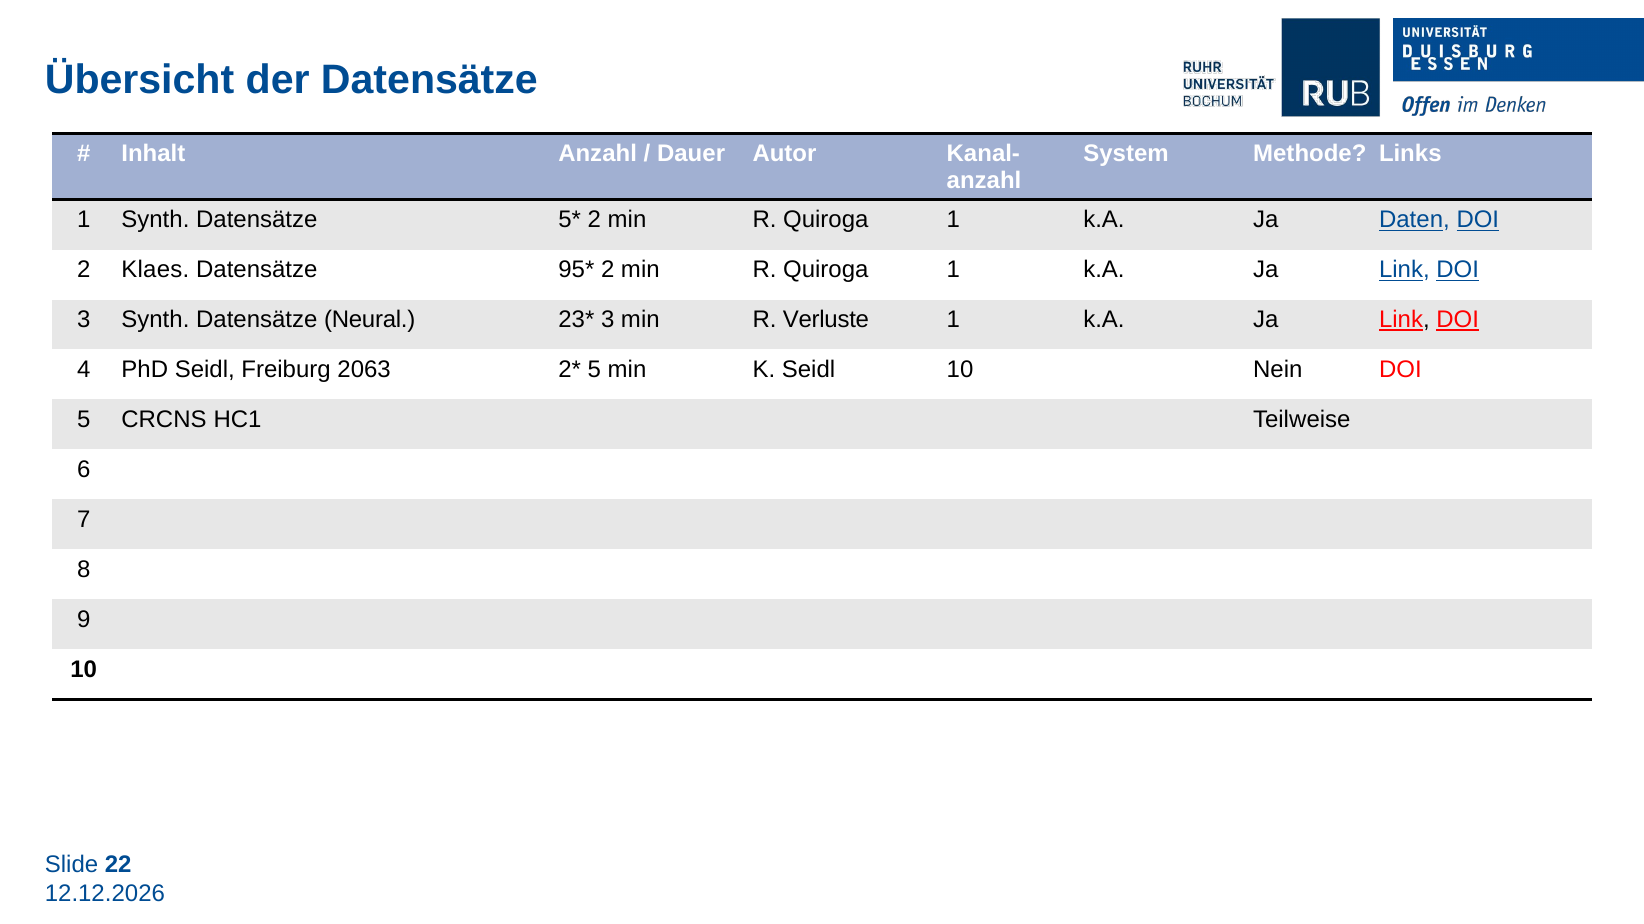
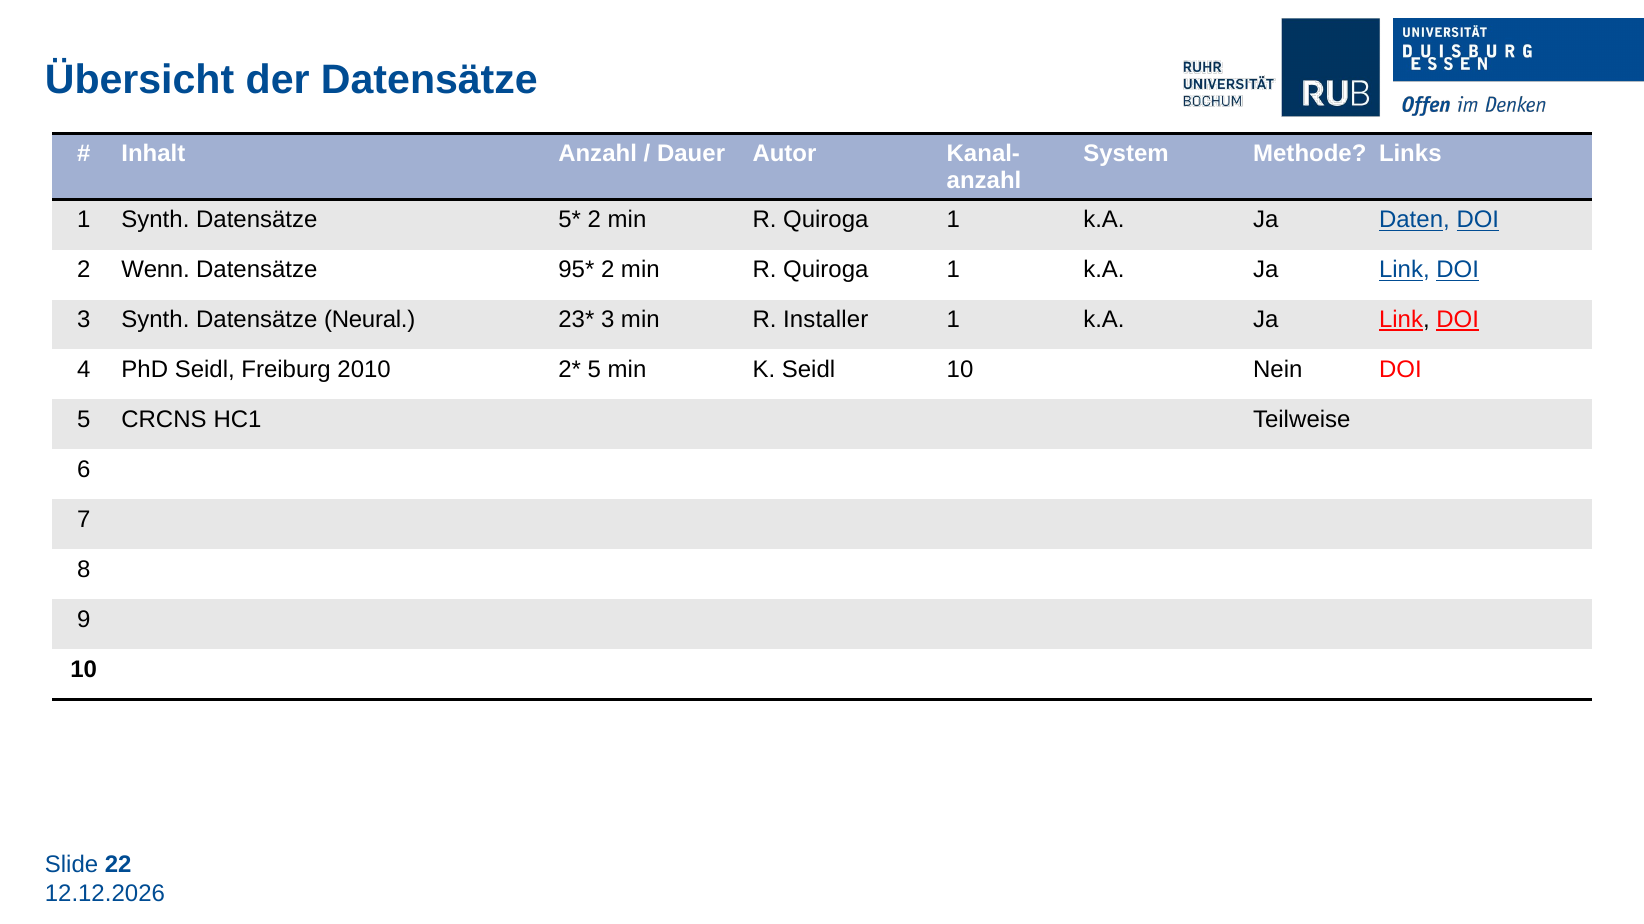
Klaes: Klaes -> Wenn
Verluste: Verluste -> Installer
2063: 2063 -> 2010
